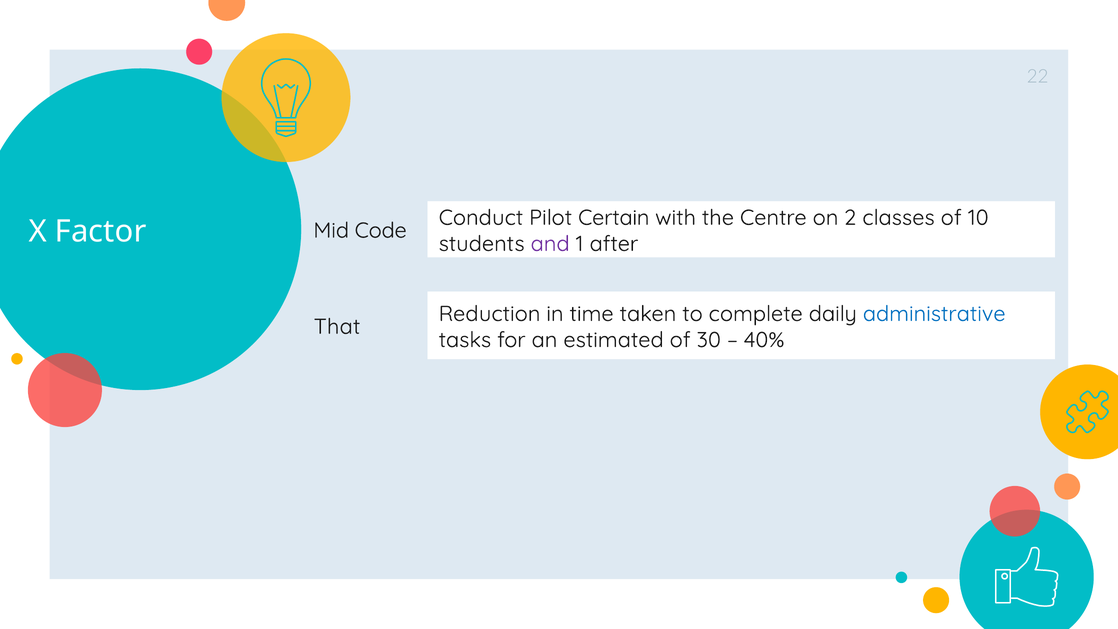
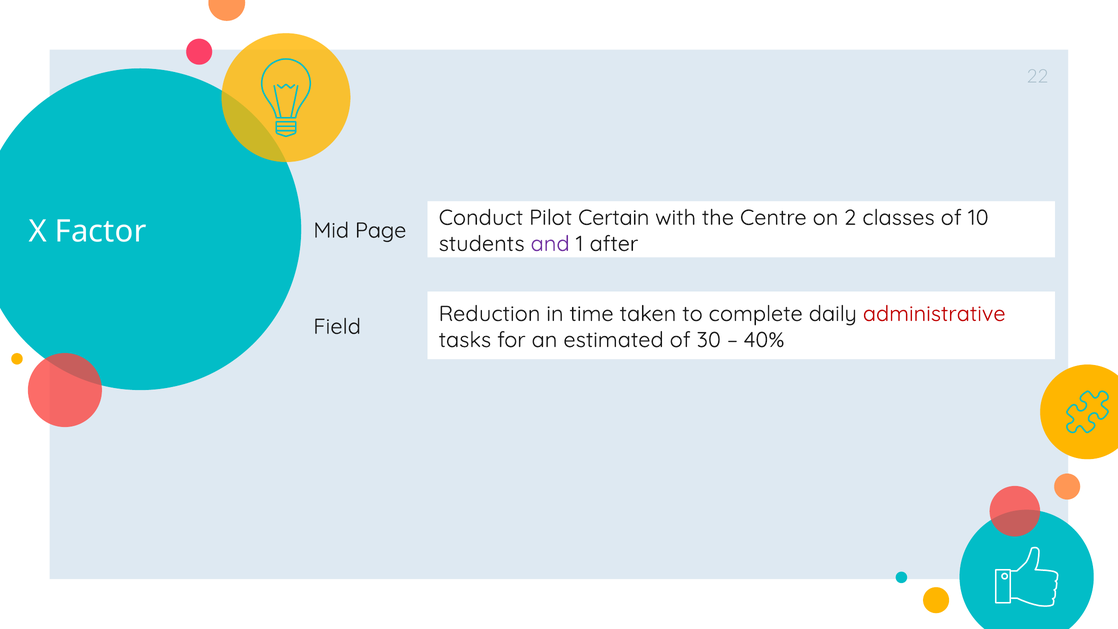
Code: Code -> Page
administrative colour: blue -> red
That: That -> Field
